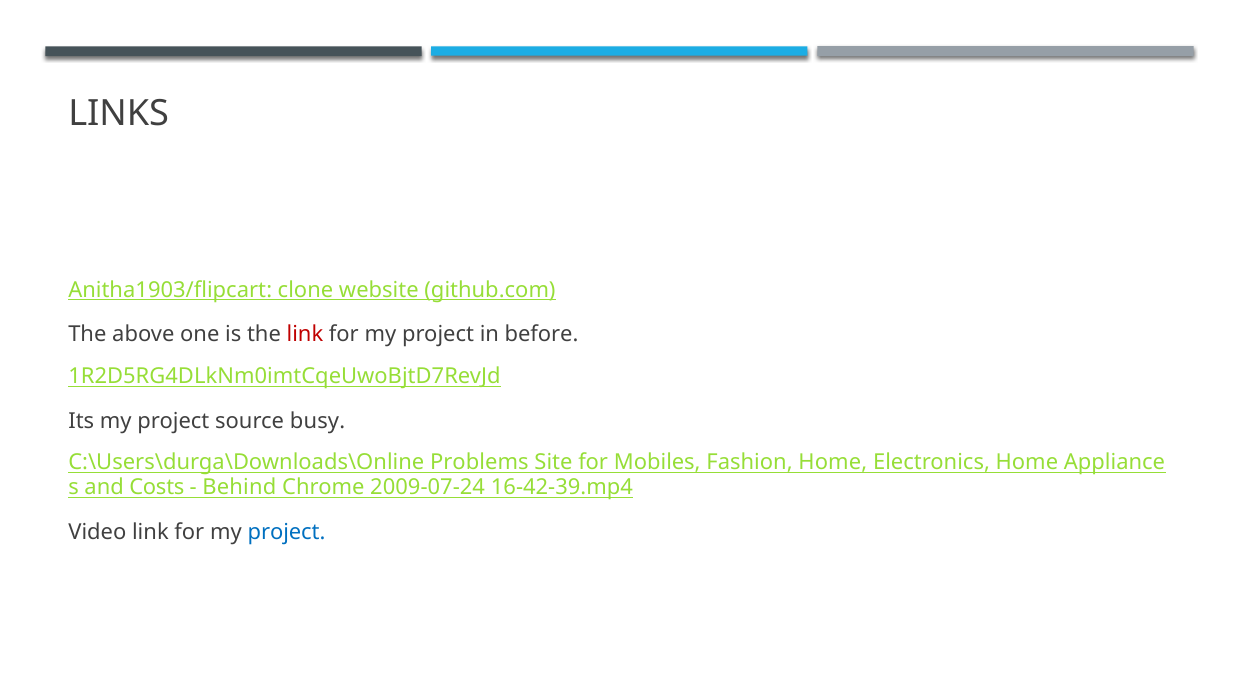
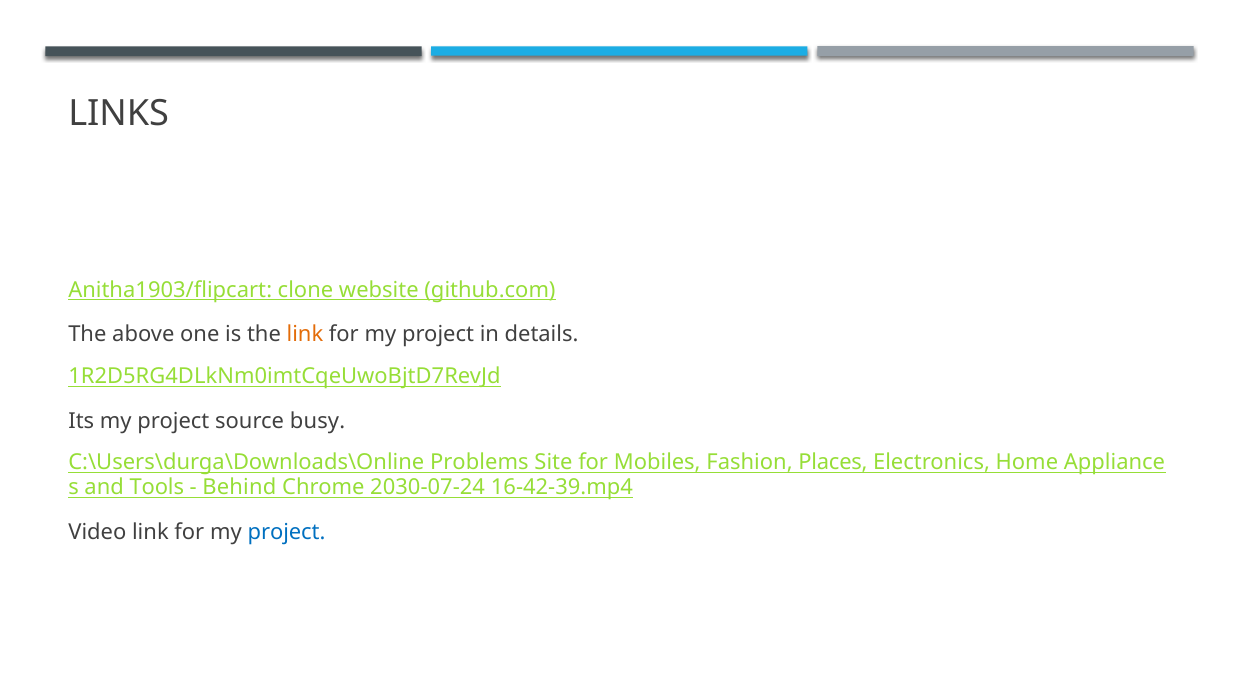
link at (305, 335) colour: red -> orange
before: before -> details
Fashion Home: Home -> Places
Costs: Costs -> Tools
2009-07-24: 2009-07-24 -> 2030-07-24
